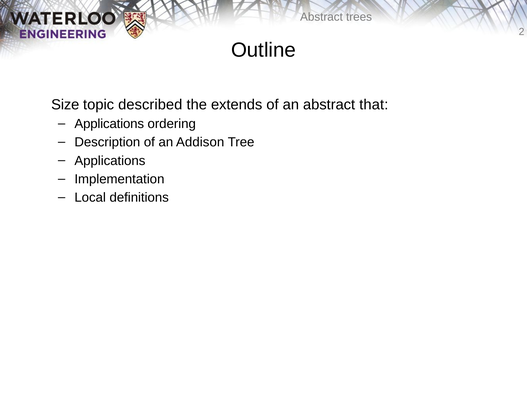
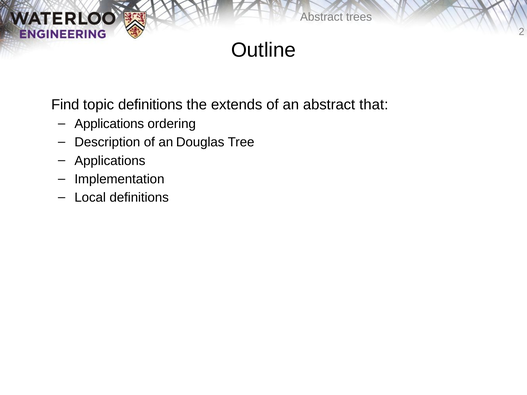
Size: Size -> Find
topic described: described -> definitions
Addison: Addison -> Douglas
